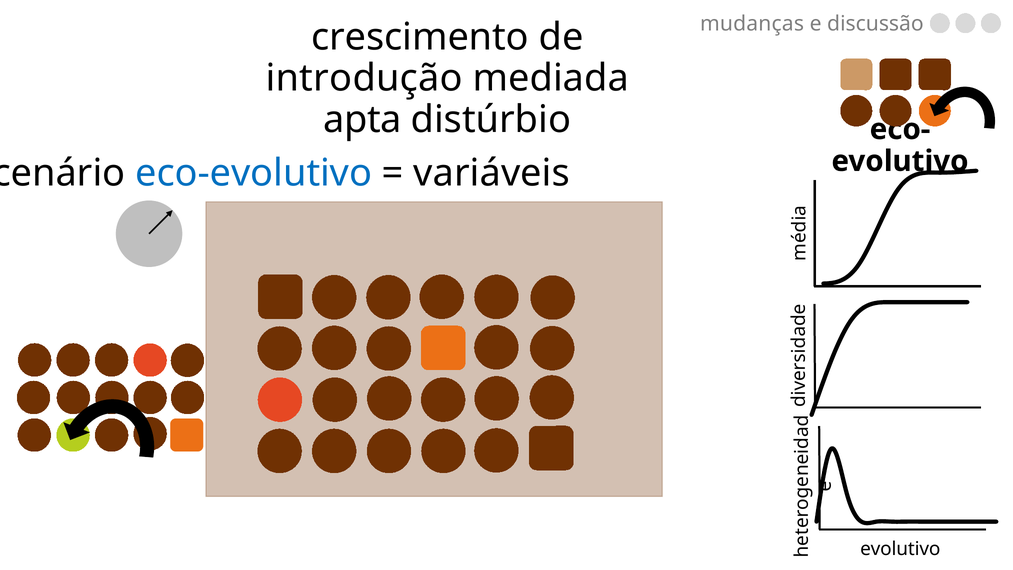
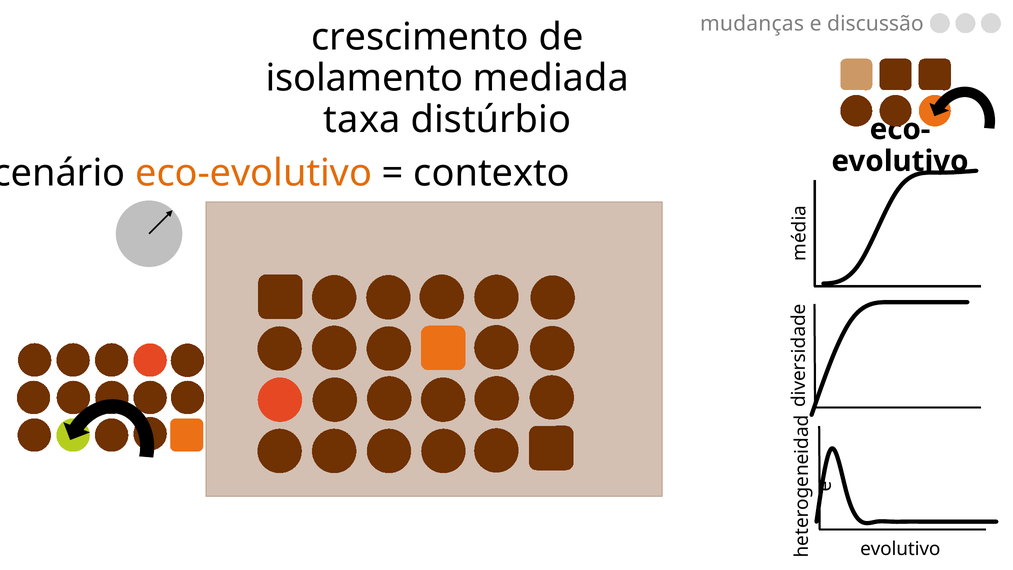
introdução: introdução -> isolamento
apta: apta -> taxa
eco-evolutivo colour: blue -> orange
variáveis: variáveis -> contexto
